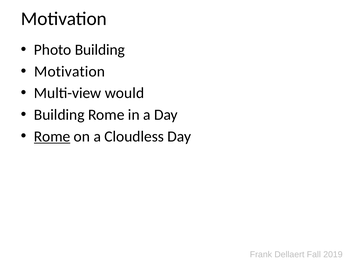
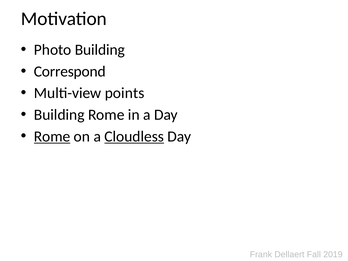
Motivation at (70, 71): Motivation -> Correspond
would: would -> points
Cloudless underline: none -> present
